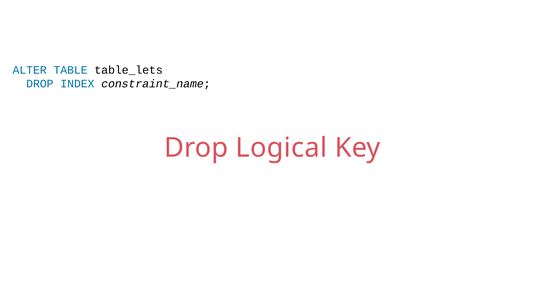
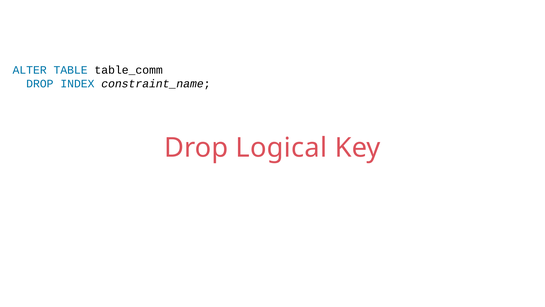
table_lets: table_lets -> table_comm
